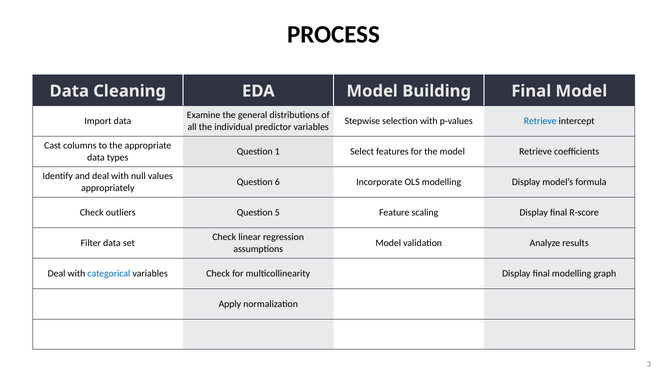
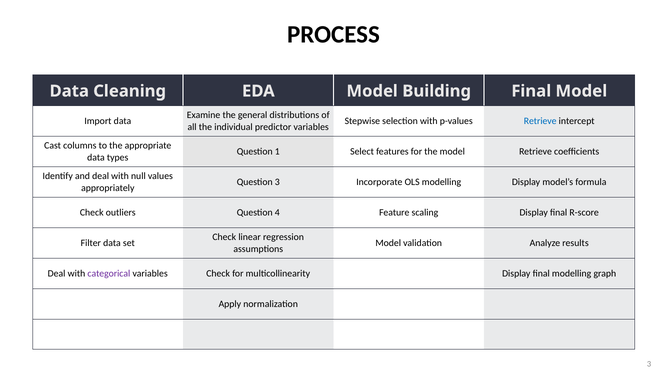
Question 6: 6 -> 3
5: 5 -> 4
categorical colour: blue -> purple
